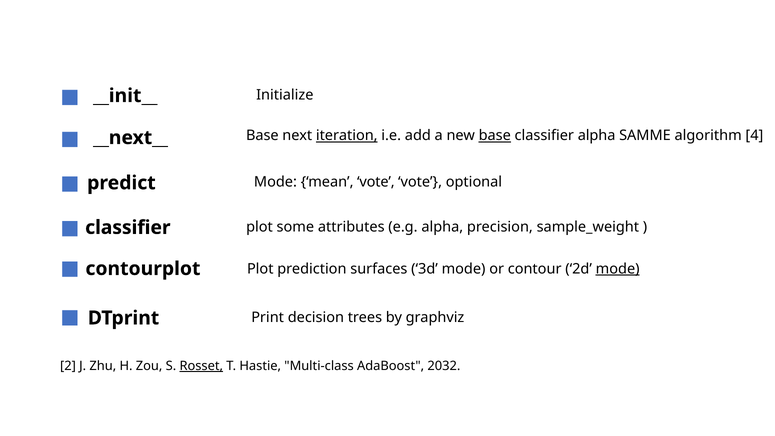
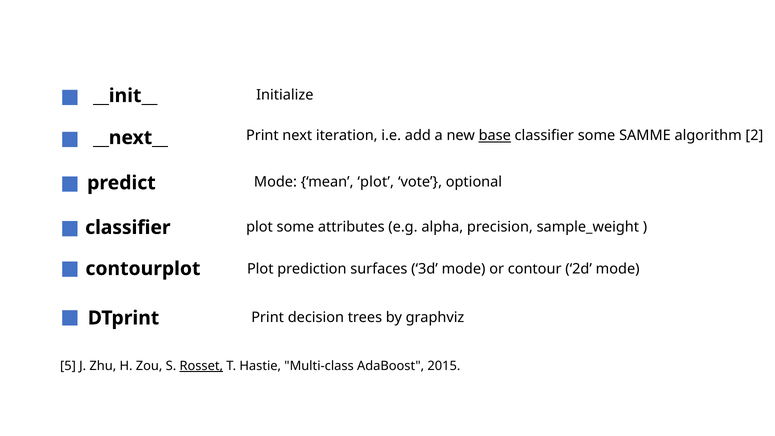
Base at (262, 136): Base -> Print
iteration underline: present -> none
classifier alpha: alpha -> some
4: 4 -> 2
mean vote: vote -> plot
mode at (618, 269) underline: present -> none
2: 2 -> 5
2032: 2032 -> 2015
